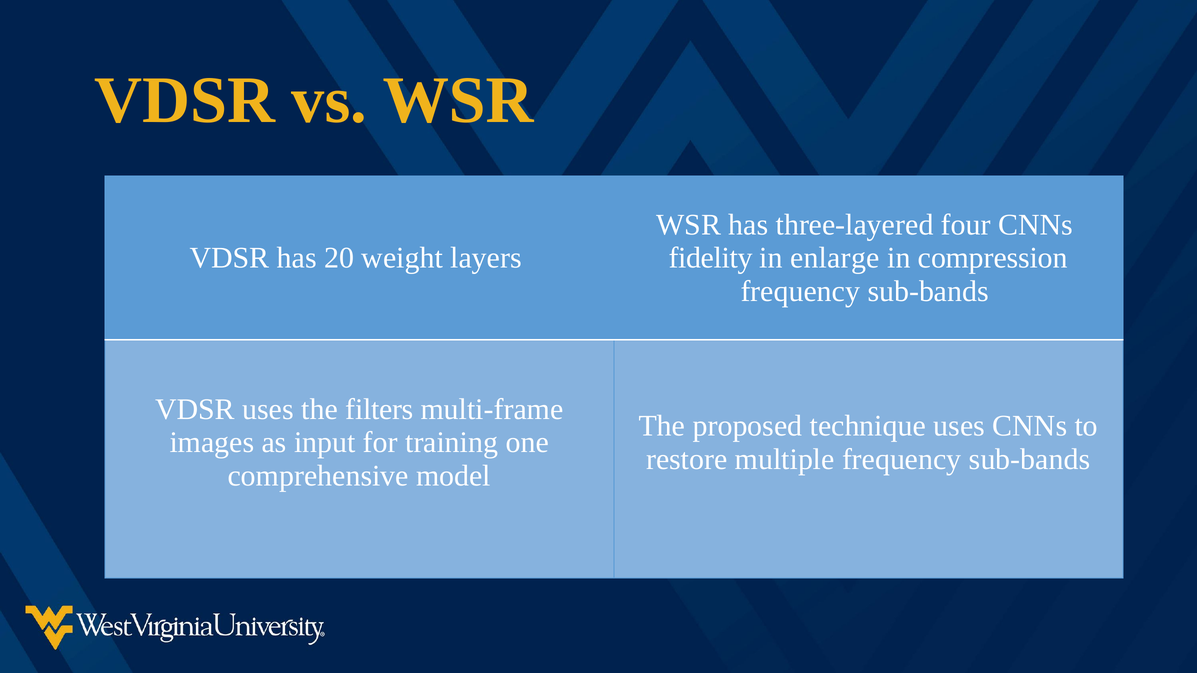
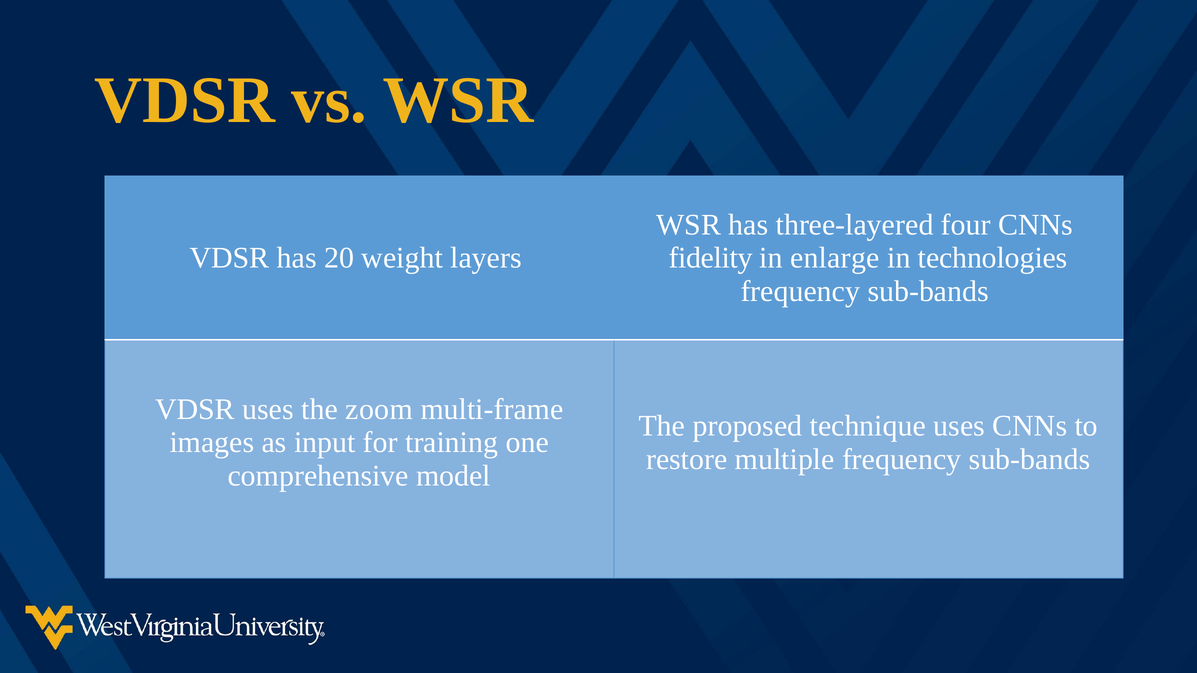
compression: compression -> technologies
filters: filters -> zoom
